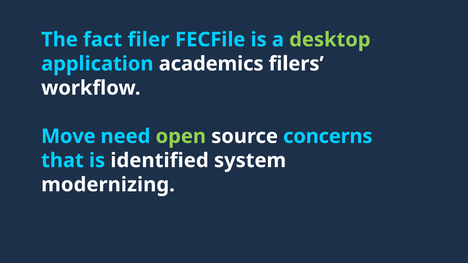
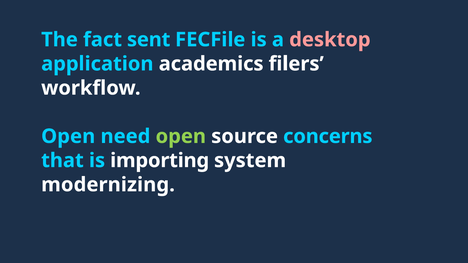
filer: filer -> sent
desktop colour: light green -> pink
Move at (68, 136): Move -> Open
identified: identified -> importing
